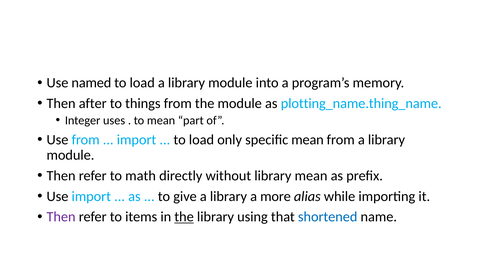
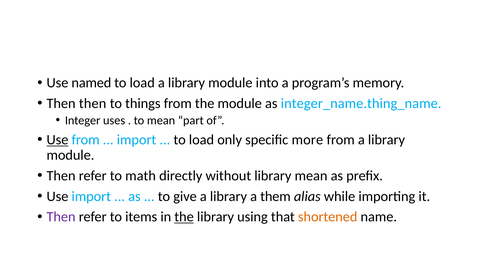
Then after: after -> then
plotting_name.thing_name: plotting_name.thing_name -> integer_name.thing_name
Use at (57, 140) underline: none -> present
specific mean: mean -> more
more: more -> them
shortened colour: blue -> orange
